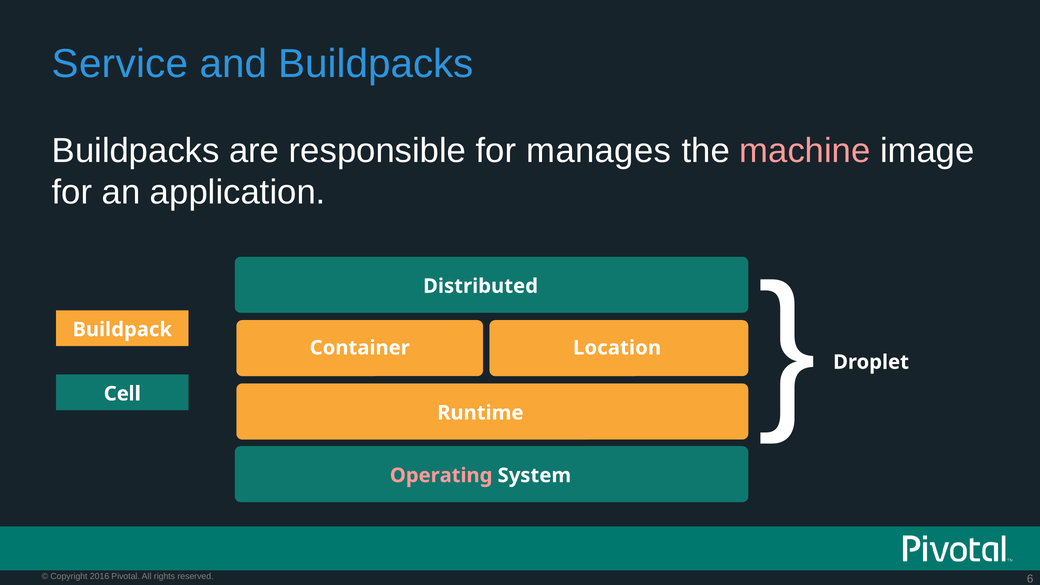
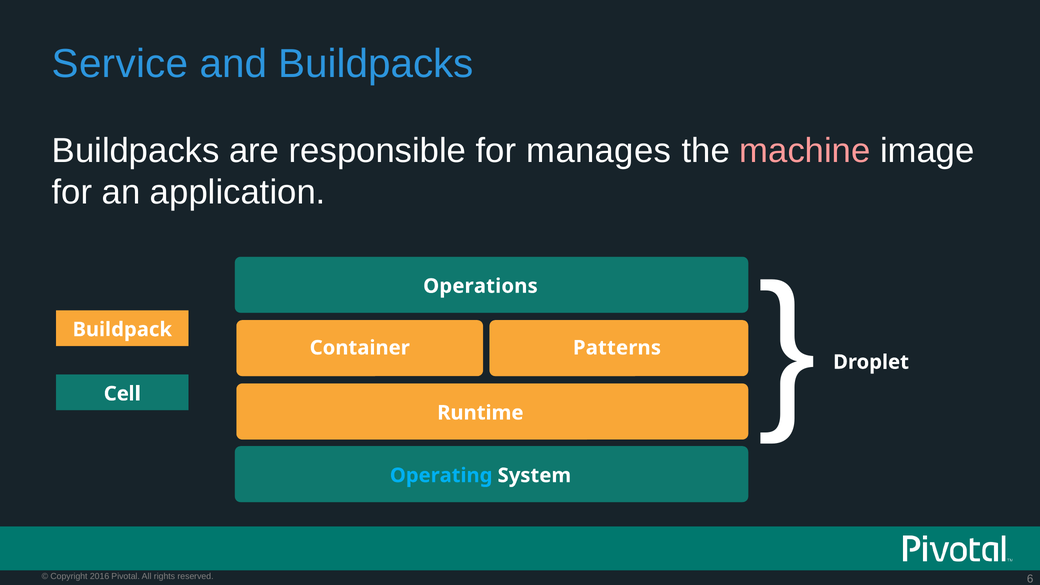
Distributed: Distributed -> Operations
Location: Location -> Patterns
Operating colour: pink -> light blue
